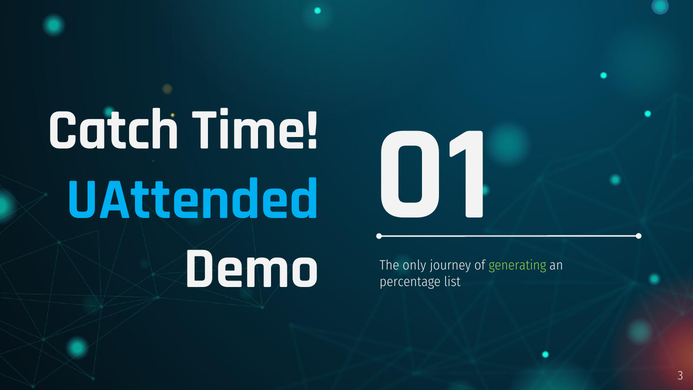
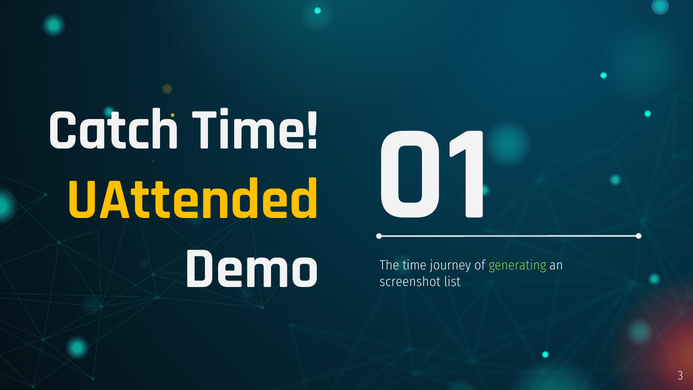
UAttended colour: light blue -> yellow
The only: only -> time
percentage: percentage -> screenshot
